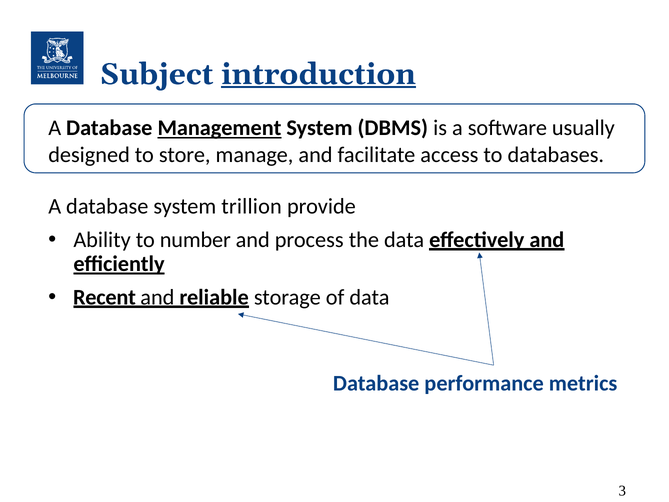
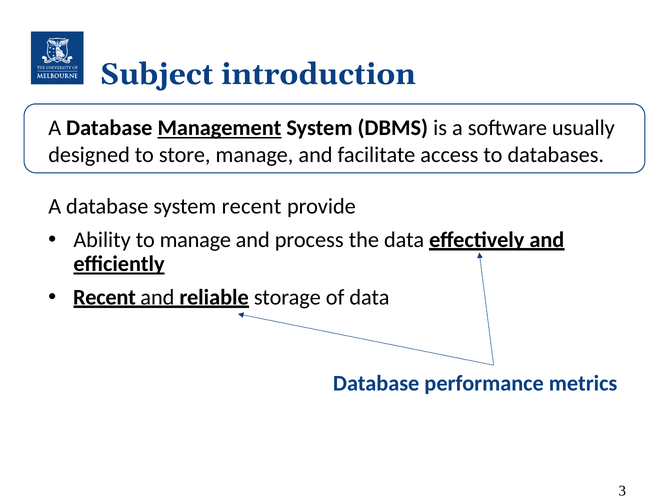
introduction underline: present -> none
system trillion: trillion -> recent
to number: number -> manage
